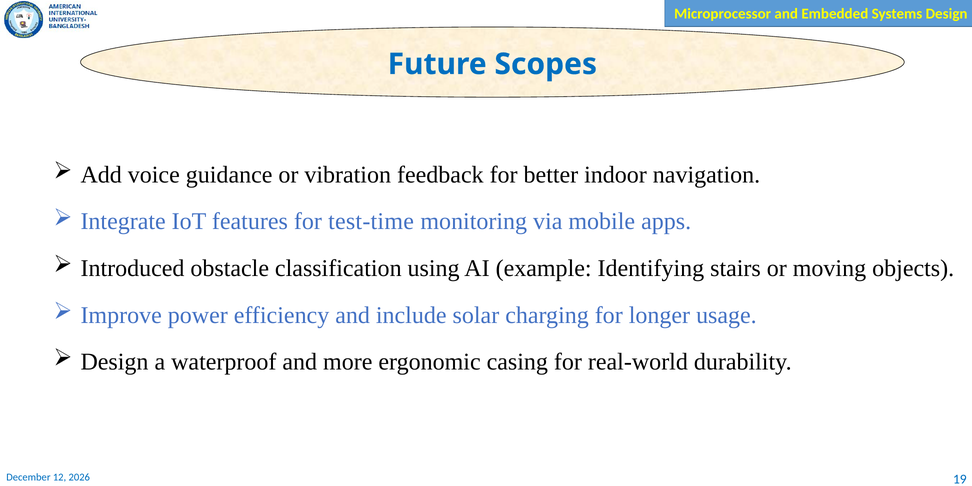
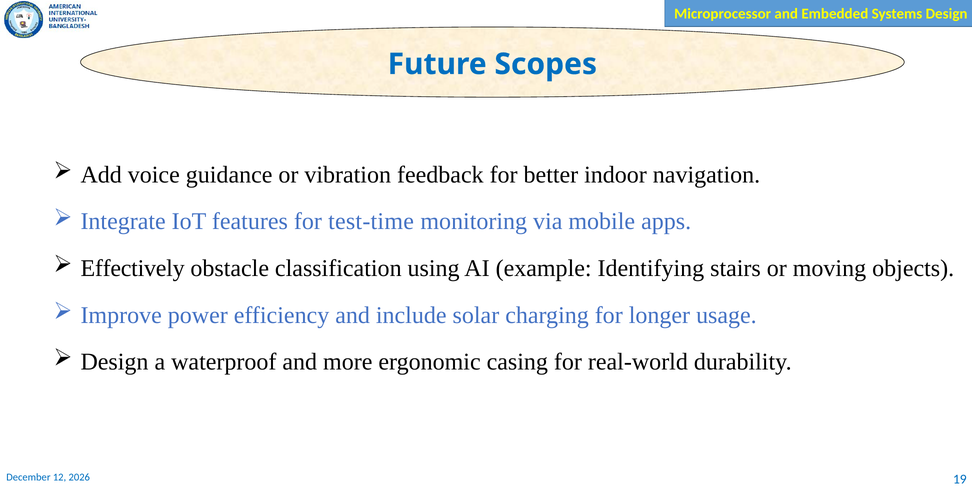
Introduced: Introduced -> Effectively
